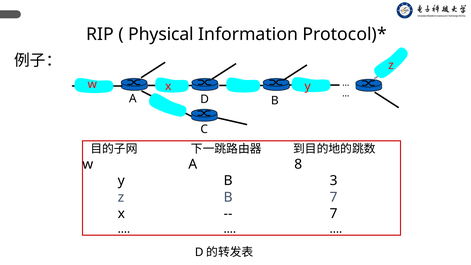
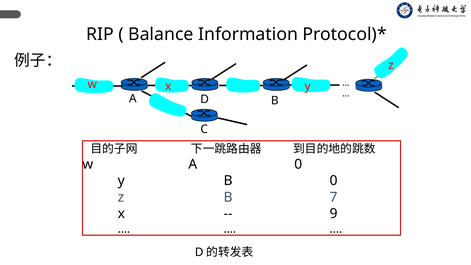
Physical: Physical -> Balance
A 8: 8 -> 0
B 3: 3 -> 0
7 at (334, 214): 7 -> 9
